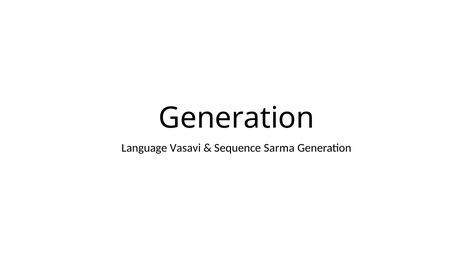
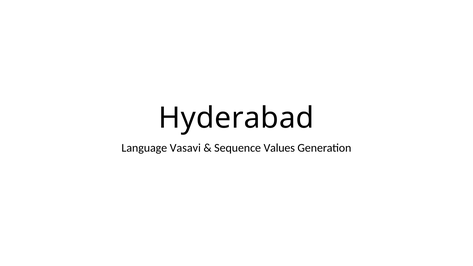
Generation at (236, 118): Generation -> Hyderabad
Sarma: Sarma -> Values
